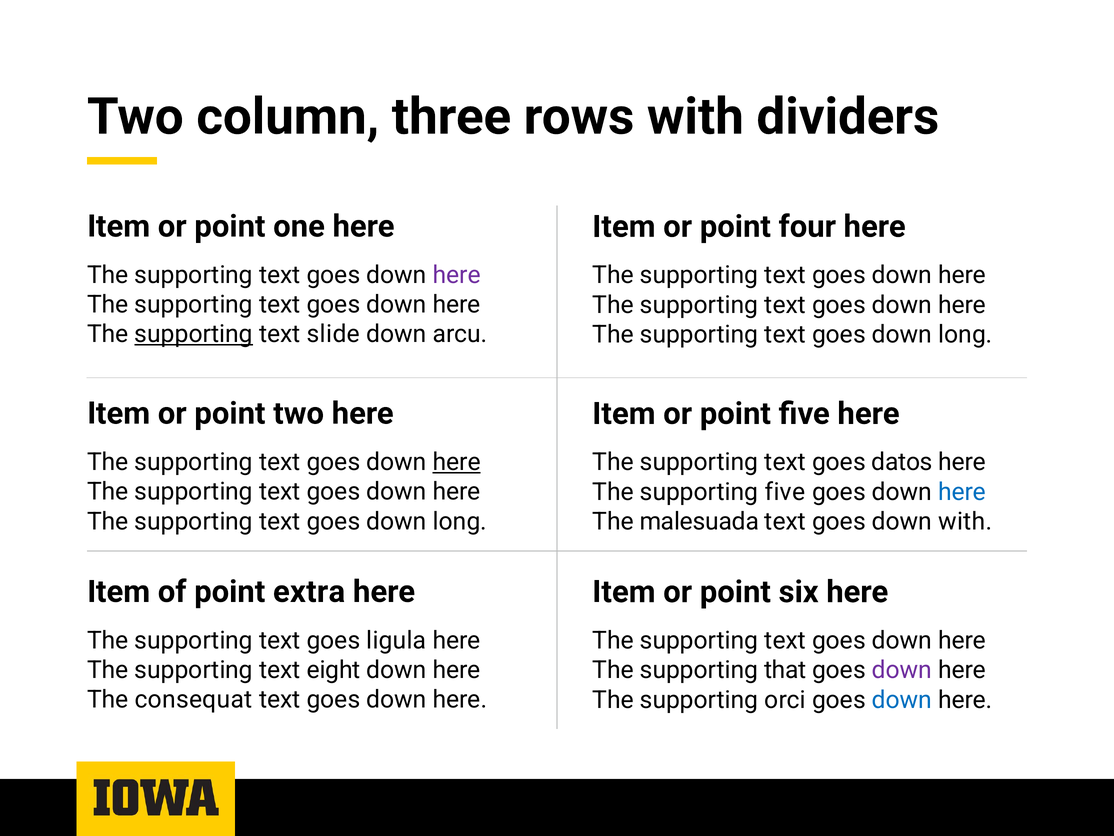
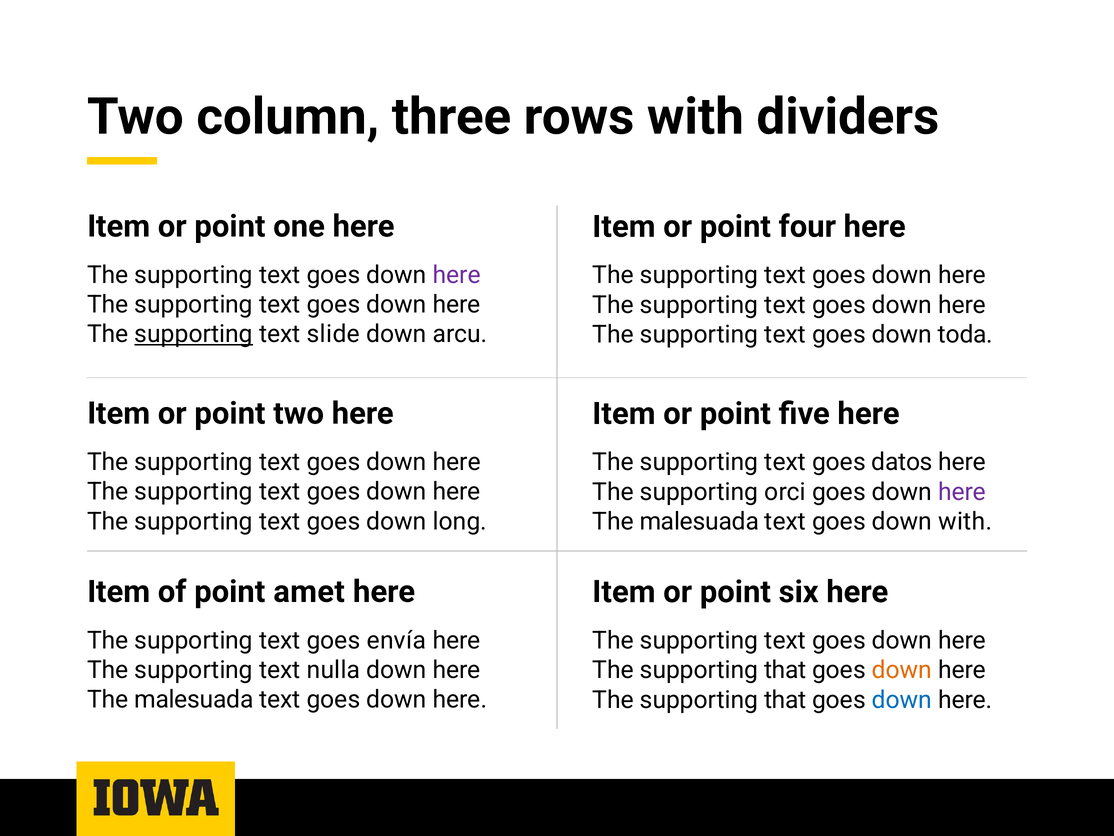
long at (965, 334): long -> toda
here at (457, 462) underline: present -> none
supporting five: five -> orci
here at (962, 492) colour: blue -> purple
extra: extra -> amet
ligula: ligula -> envía
eight: eight -> nulla
down at (902, 670) colour: purple -> orange
consequat at (194, 699): consequat -> malesuada
orci at (785, 699): orci -> that
